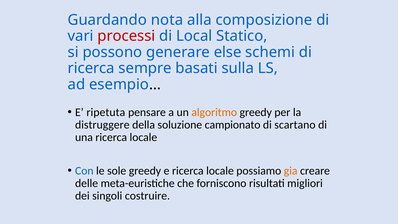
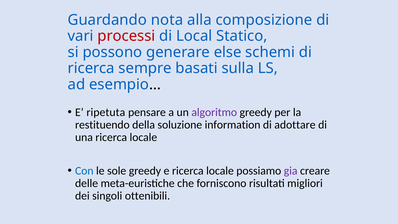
algoritmo colour: orange -> purple
distruggere: distruggere -> restituendo
campionato: campionato -> information
scartano: scartano -> adottare
gia colour: orange -> purple
costruire: costruire -> ottenibili
